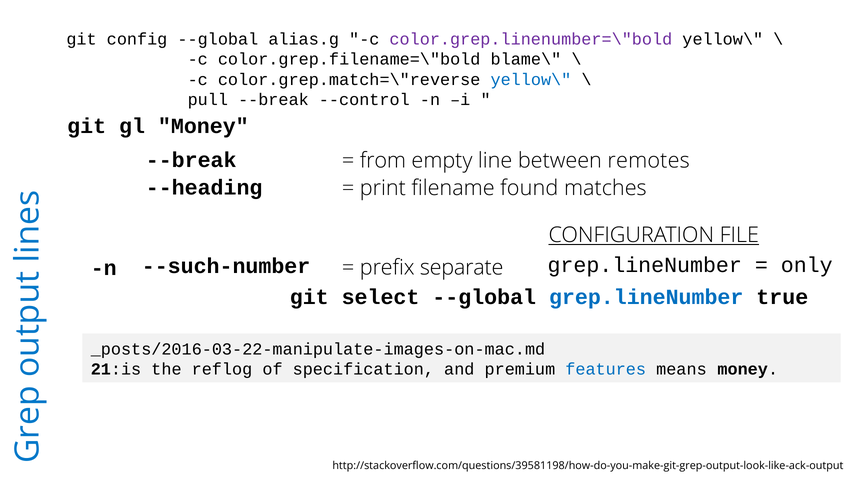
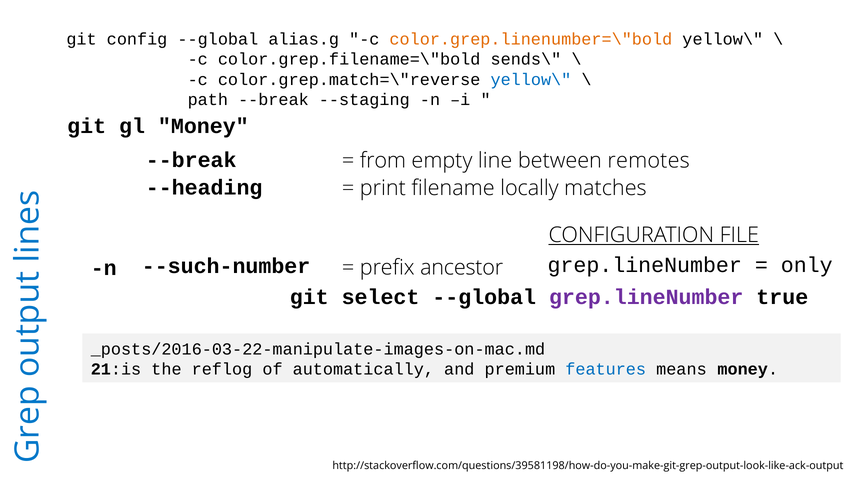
color.grep.linenumber=\"bold colour: purple -> orange
blame\: blame\ -> sends\
pull: pull -> path
--control: --control -> --staging
found: found -> locally
separate: separate -> ancestor
grep.lineNumber at (646, 297) colour: blue -> purple
specification: specification -> automatically
